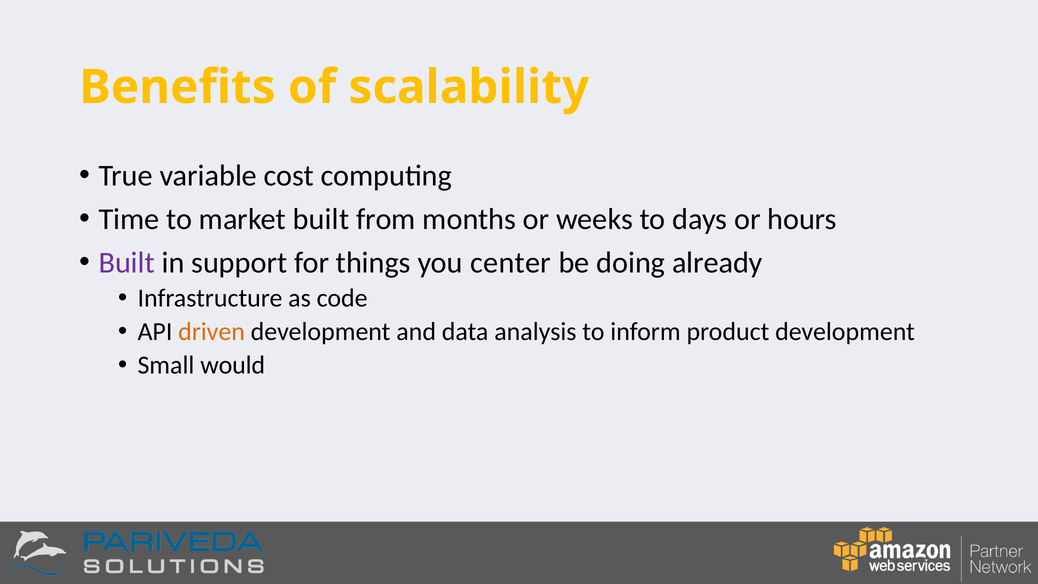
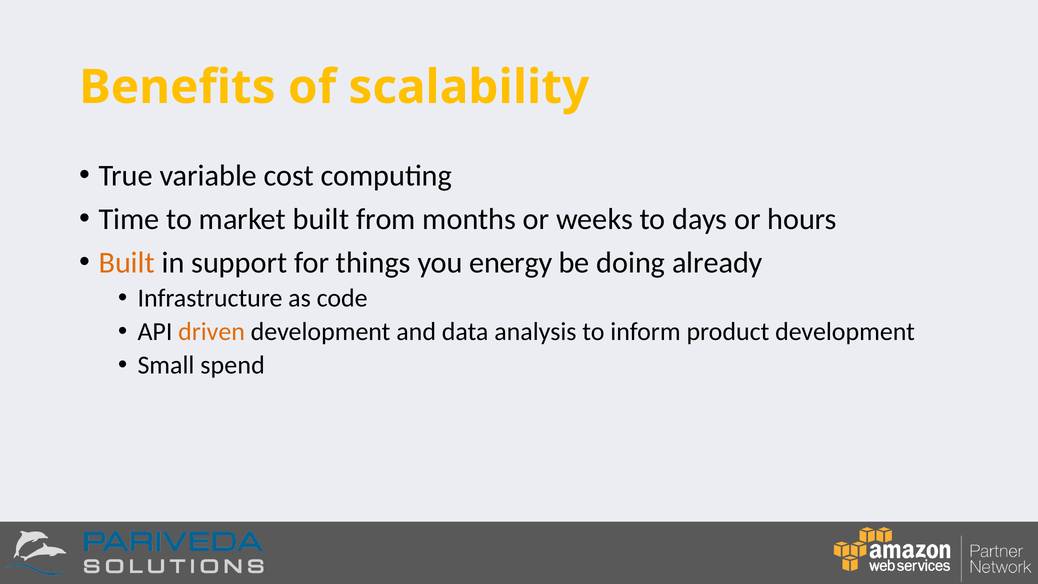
Built at (127, 263) colour: purple -> orange
center: center -> energy
would: would -> spend
